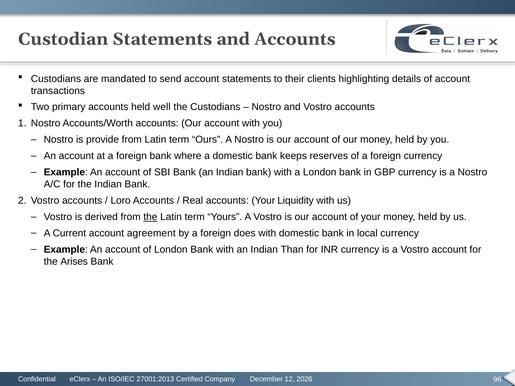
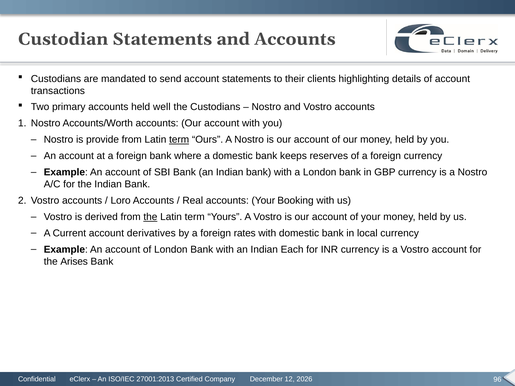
term at (179, 140) underline: none -> present
Liquidity: Liquidity -> Booking
agreement: agreement -> derivatives
does: does -> rates
Than: Than -> Each
